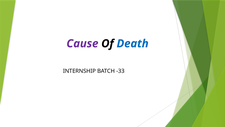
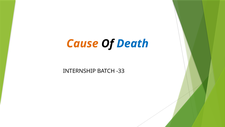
Cause colour: purple -> orange
